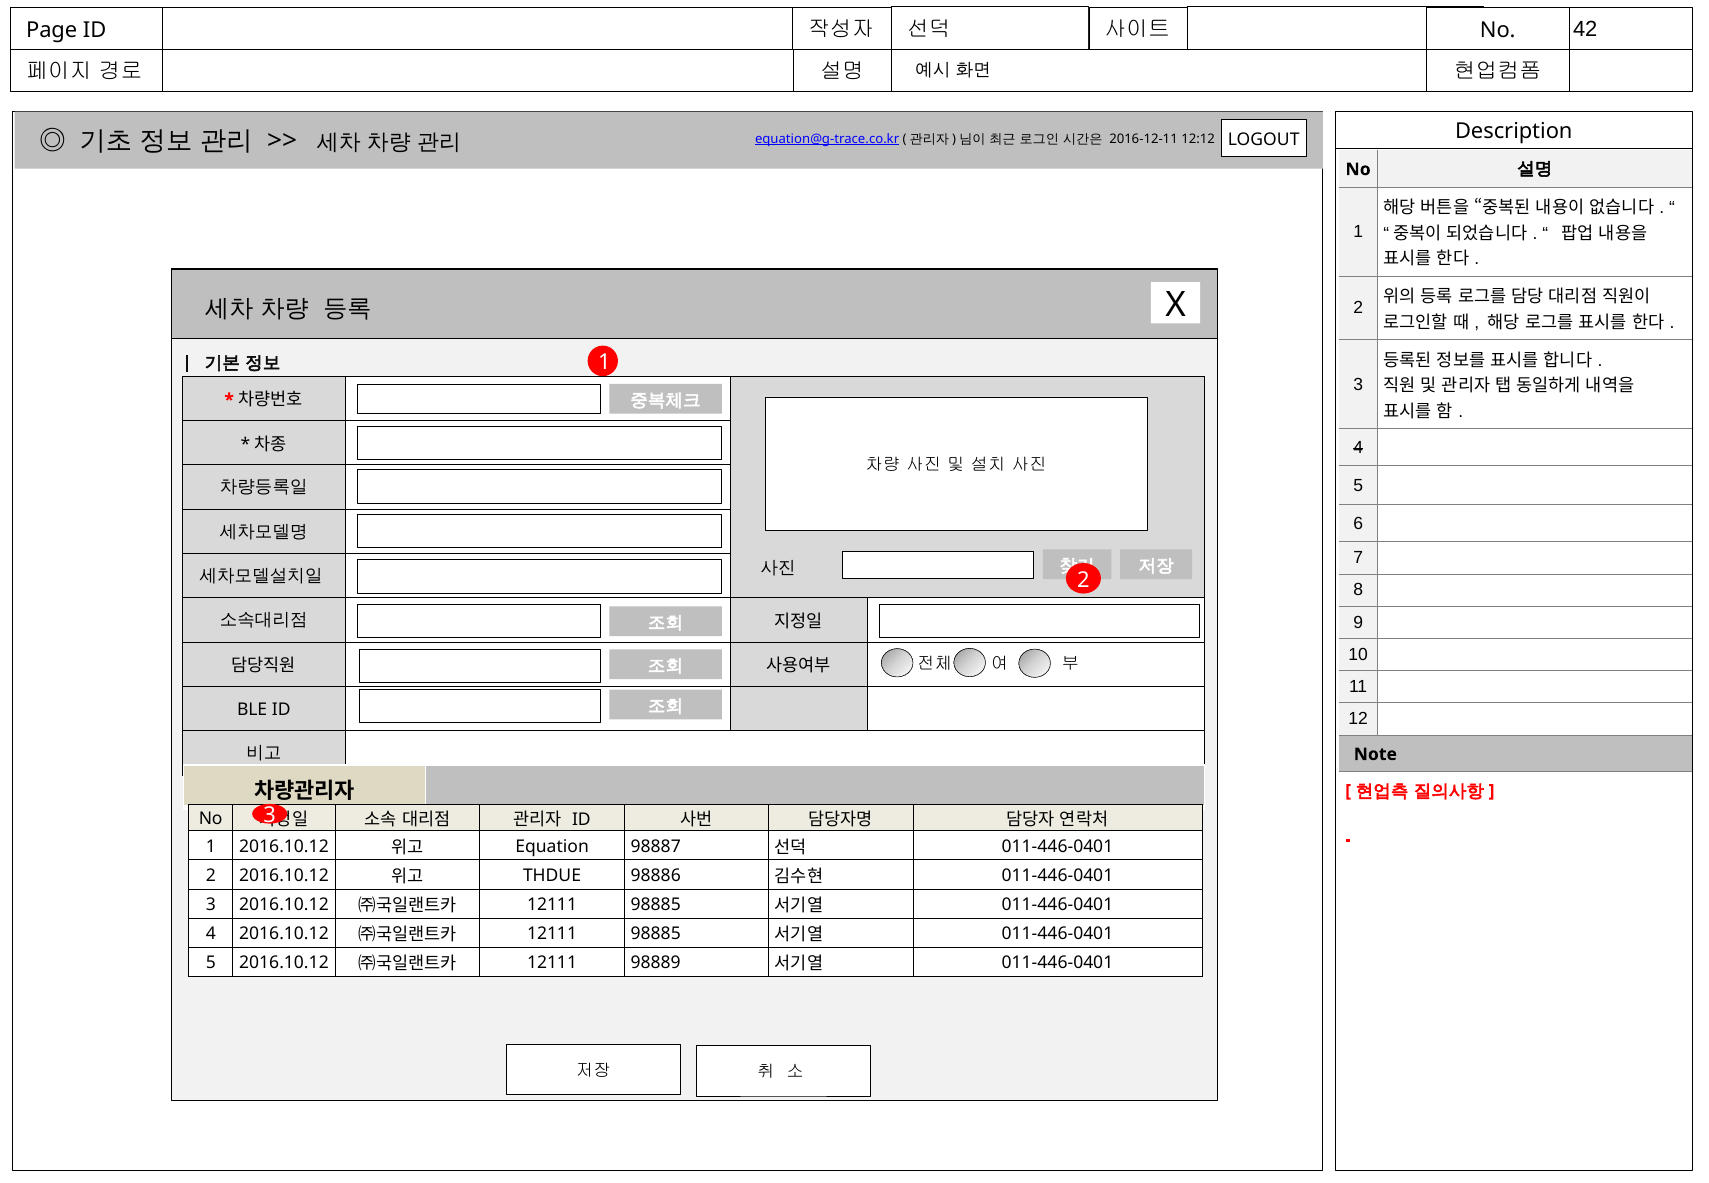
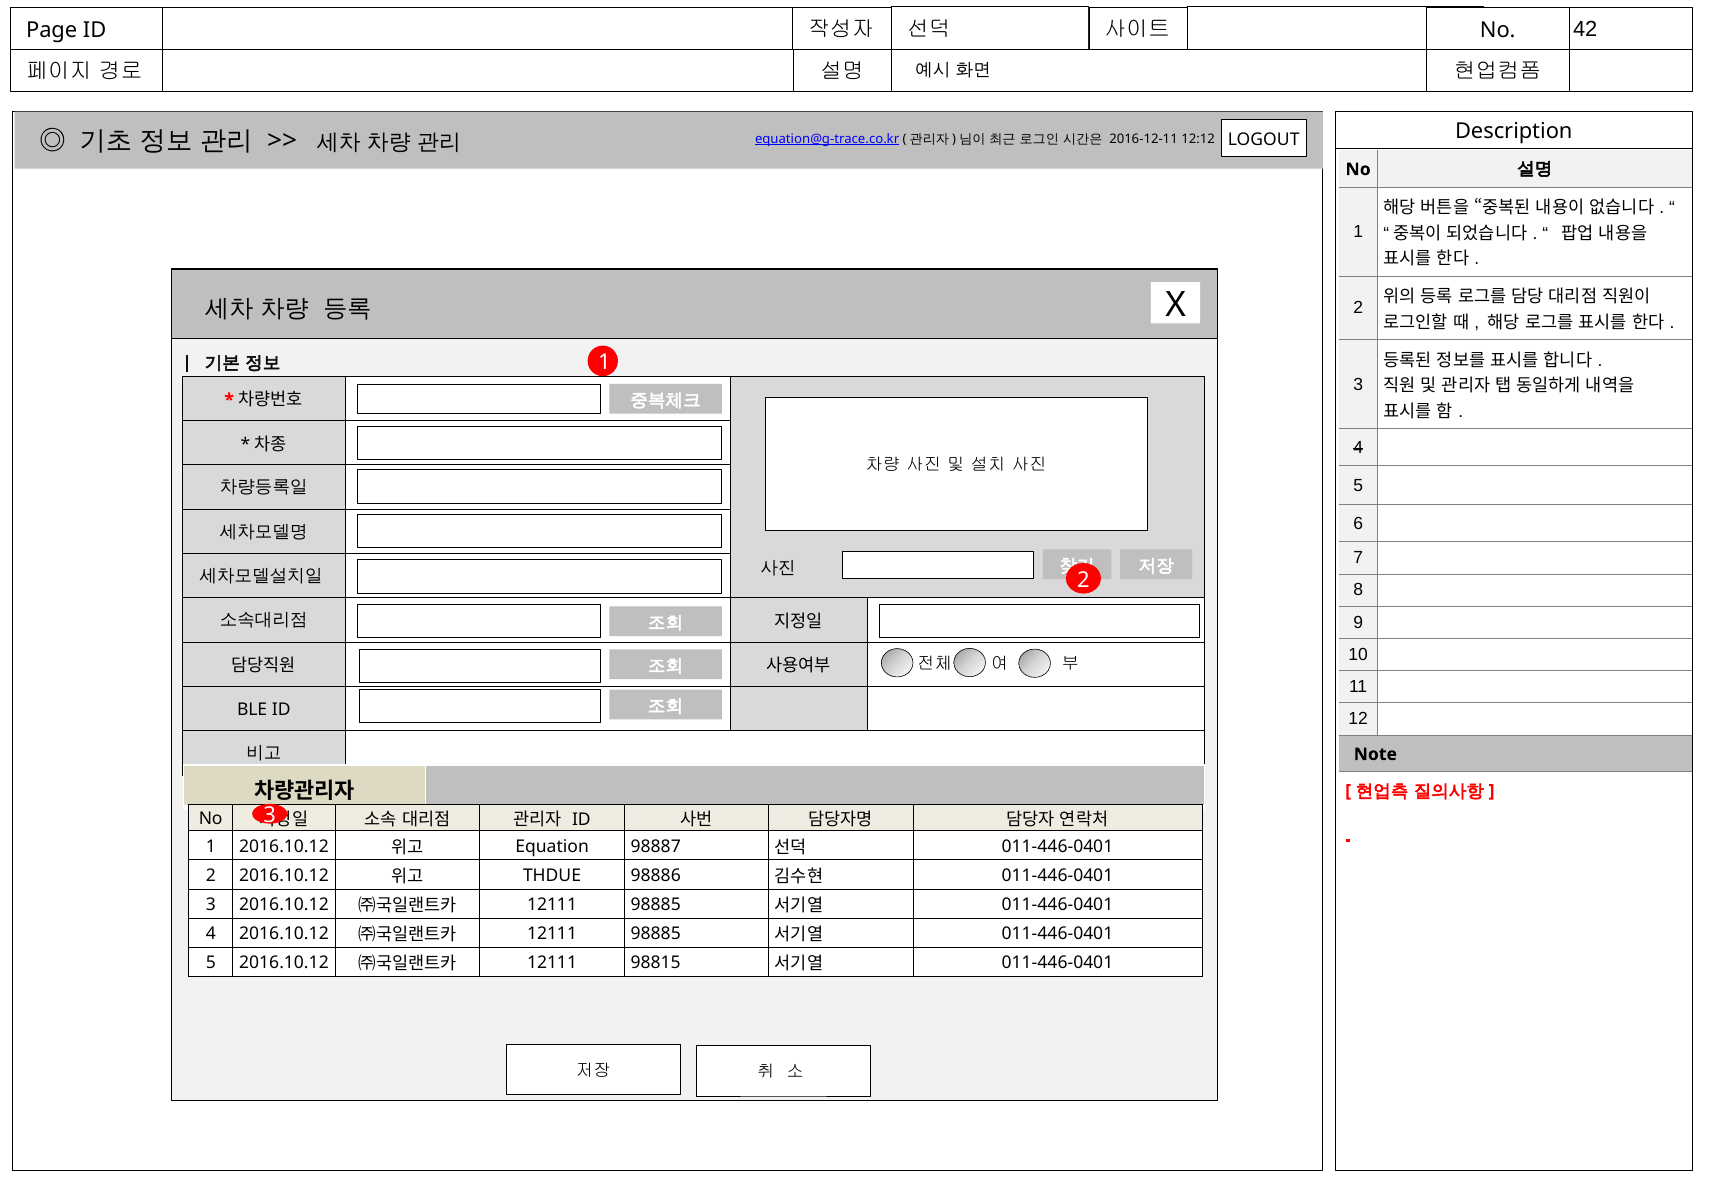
98889: 98889 -> 98815
